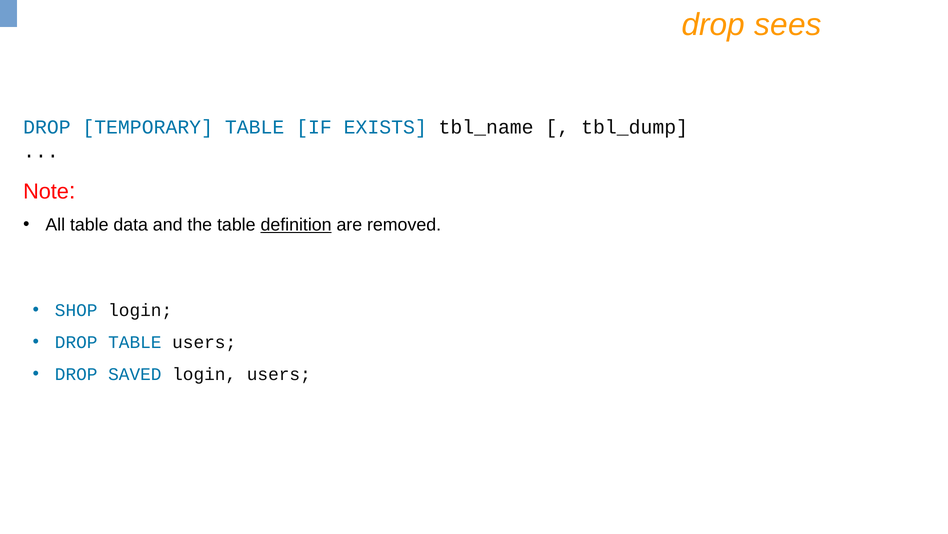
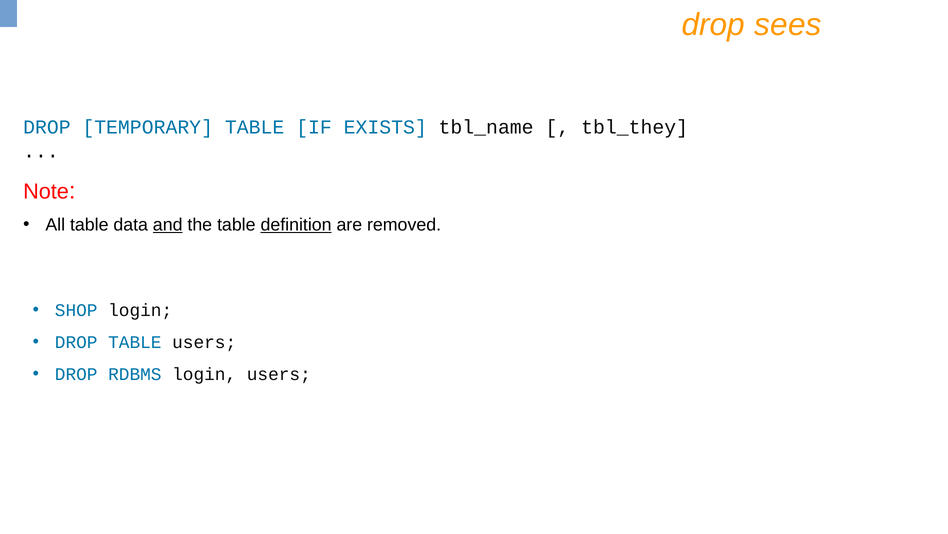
tbl_dump: tbl_dump -> tbl_they
and underline: none -> present
SAVED: SAVED -> RDBMS
